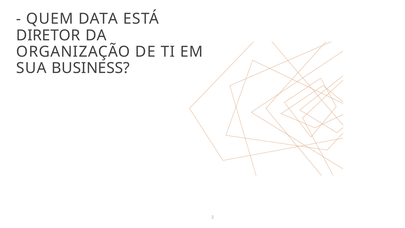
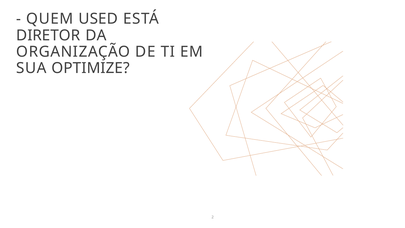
DATA: DATA -> USED
BUSINESS: BUSINESS -> OPTIMIZE
